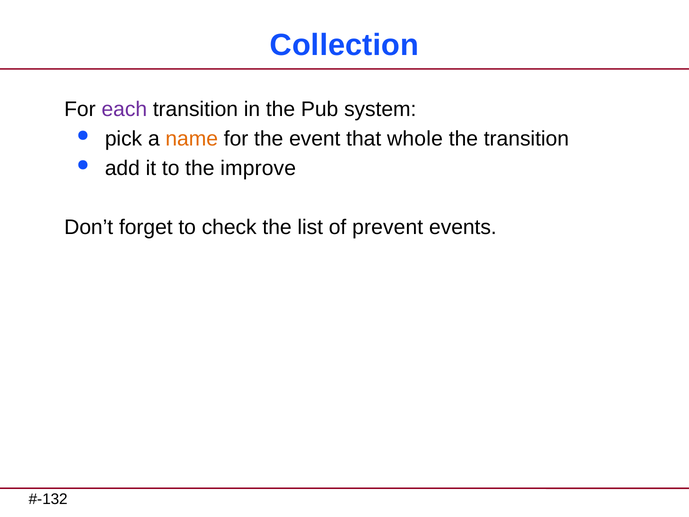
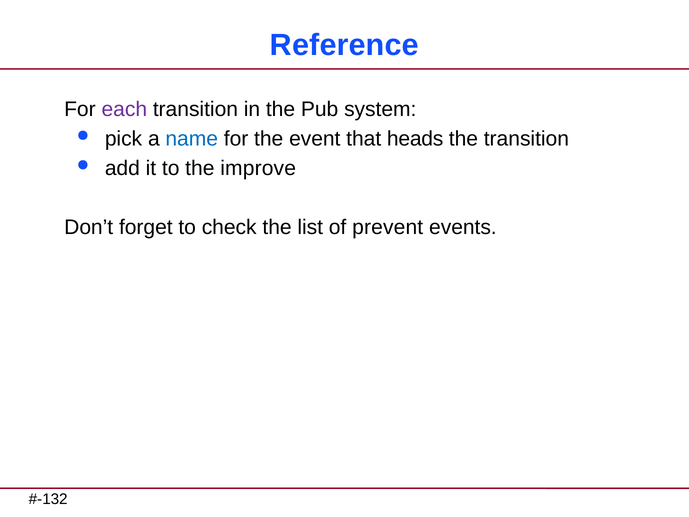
Collection: Collection -> Reference
name colour: orange -> blue
whole: whole -> heads
